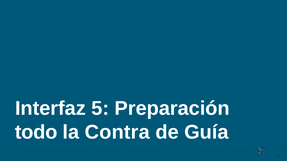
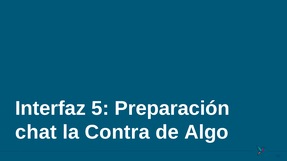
todo: todo -> chat
Guía: Guía -> Algo
